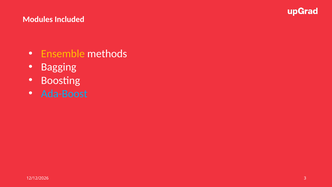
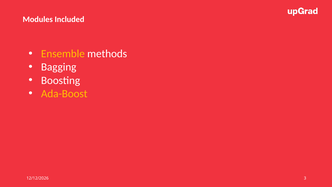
Ada-Boost colour: light blue -> yellow
